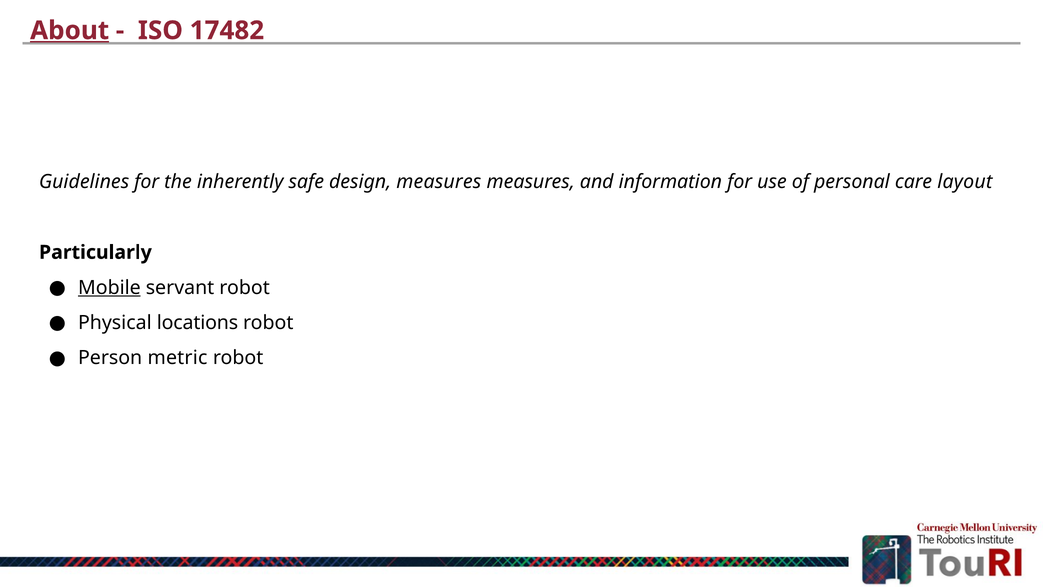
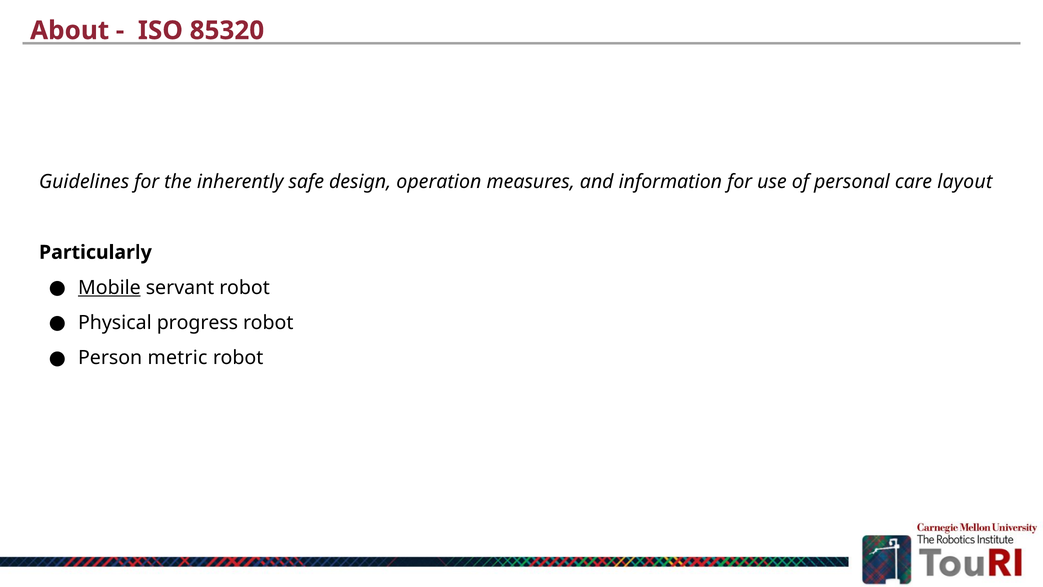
About underline: present -> none
17482: 17482 -> 85320
design measures: measures -> operation
locations: locations -> progress
